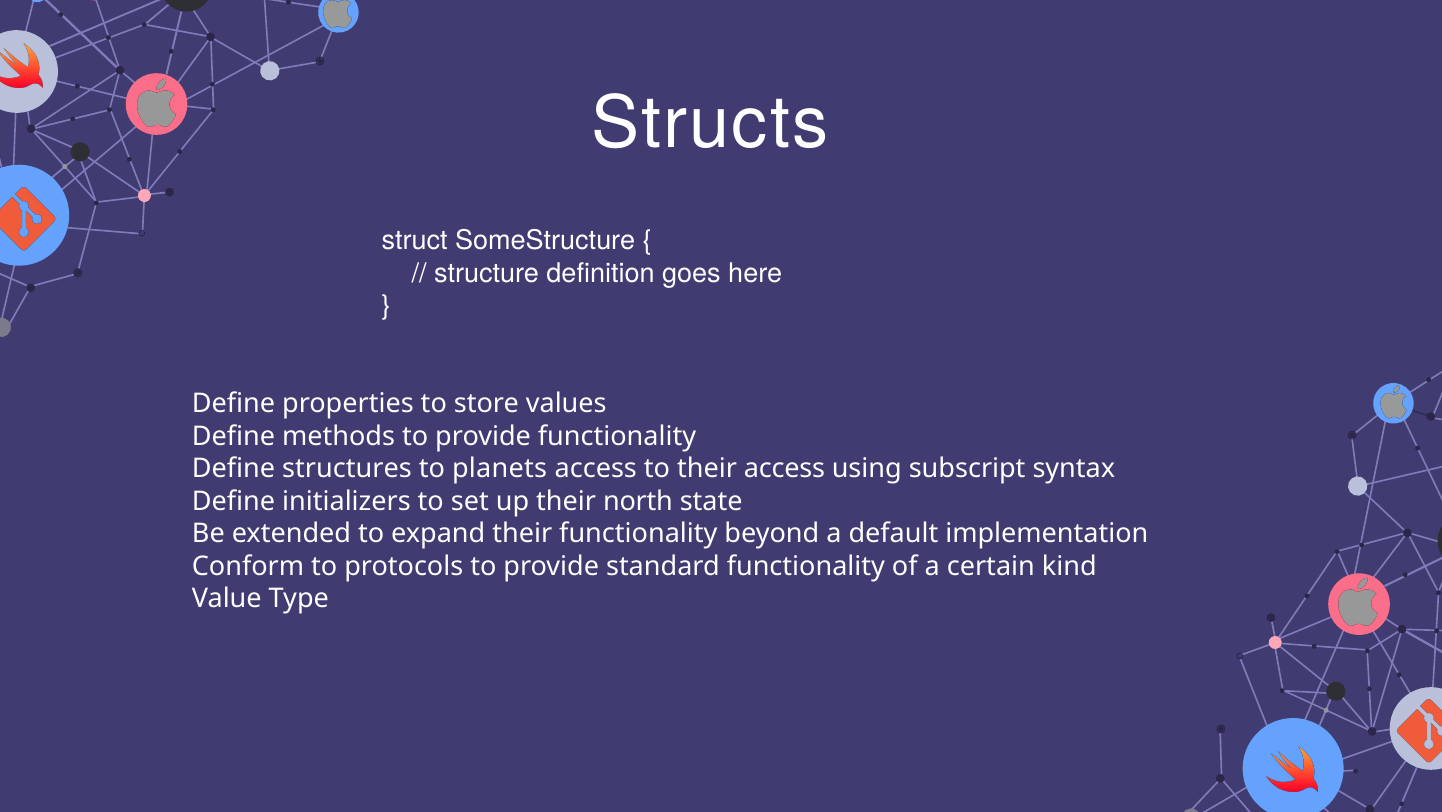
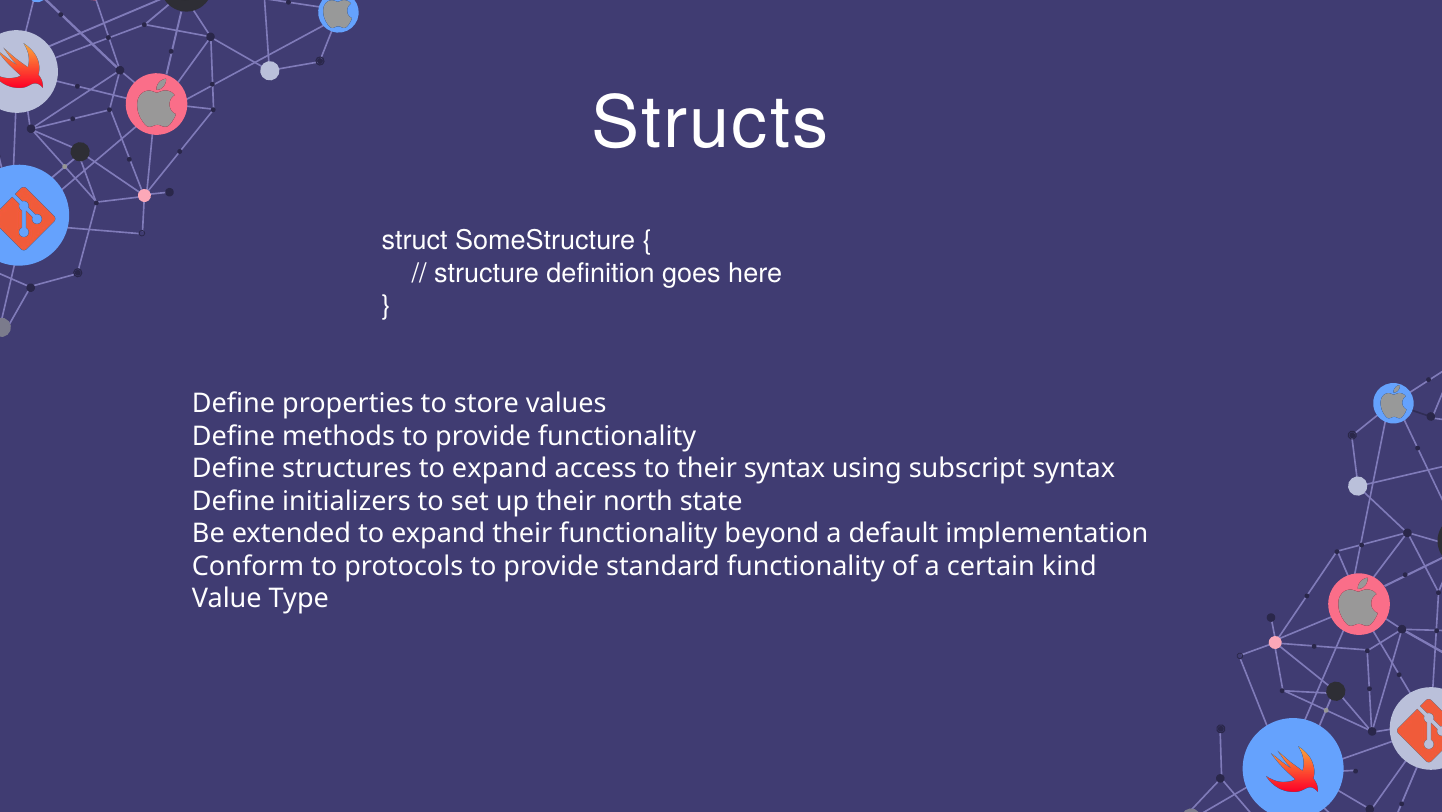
planets at (500, 468): planets -> expand
their access: access -> syntax
